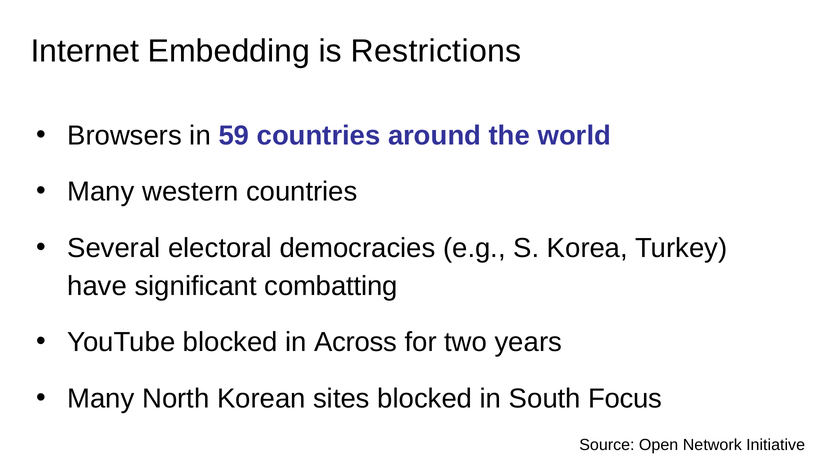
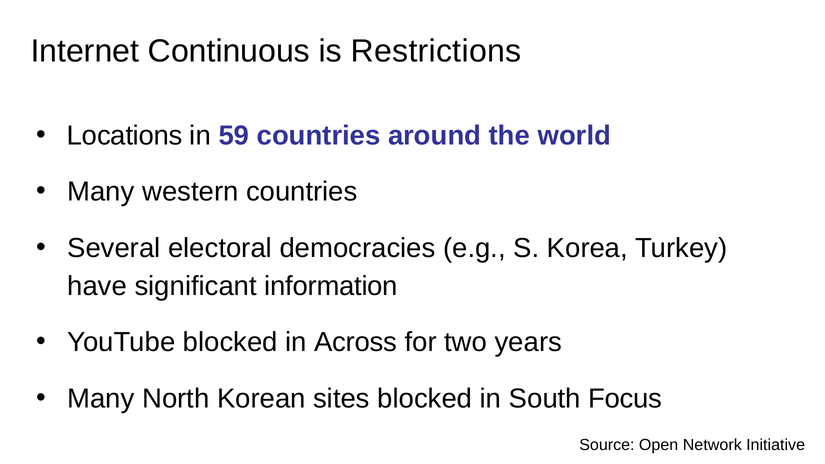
Embedding: Embedding -> Continuous
Browsers: Browsers -> Locations
combatting: combatting -> information
